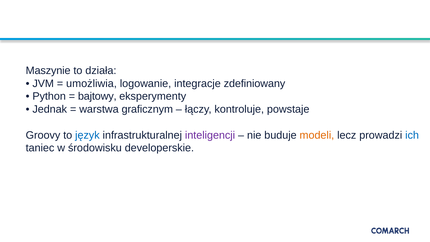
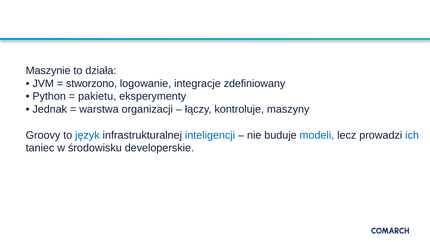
umożliwia: umożliwia -> stworzono
bajtowy: bajtowy -> pakietu
graficznym: graficznym -> organizacji
powstaje: powstaje -> maszyny
inteligencji colour: purple -> blue
modeli colour: orange -> blue
